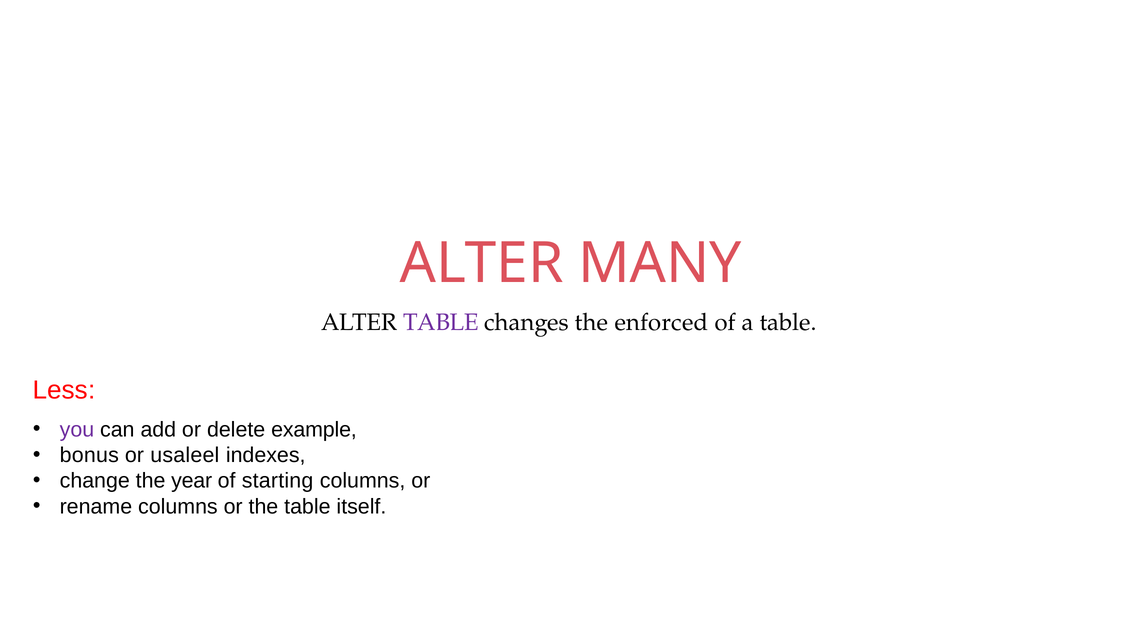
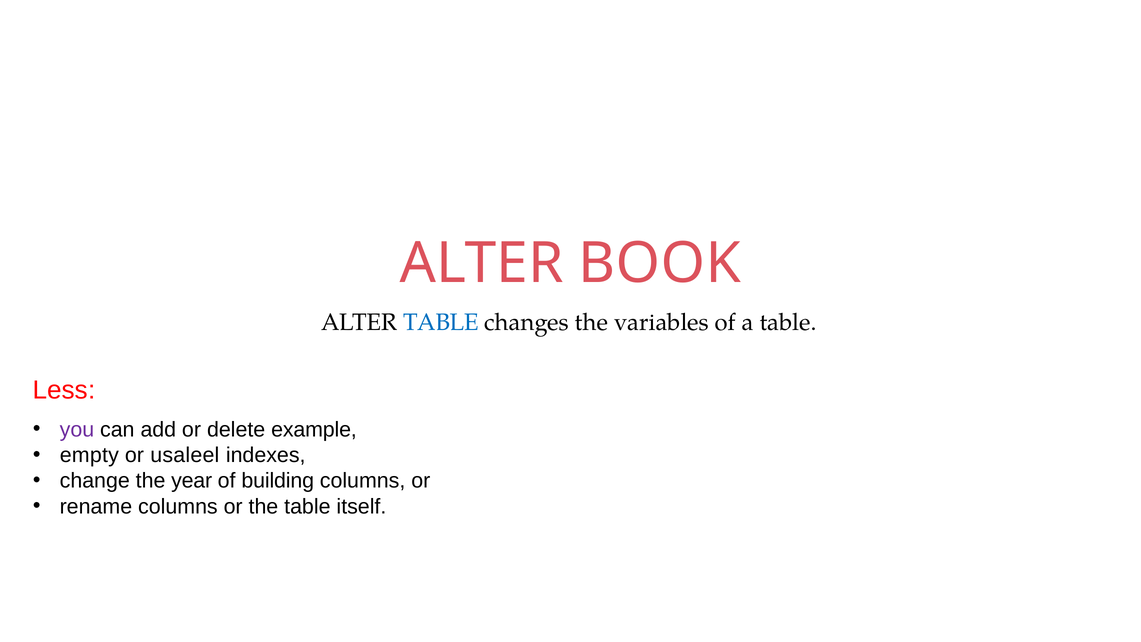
MANY: MANY -> BOOK
TABLE at (441, 322) colour: purple -> blue
enforced: enforced -> variables
bonus: bonus -> empty
starting: starting -> building
